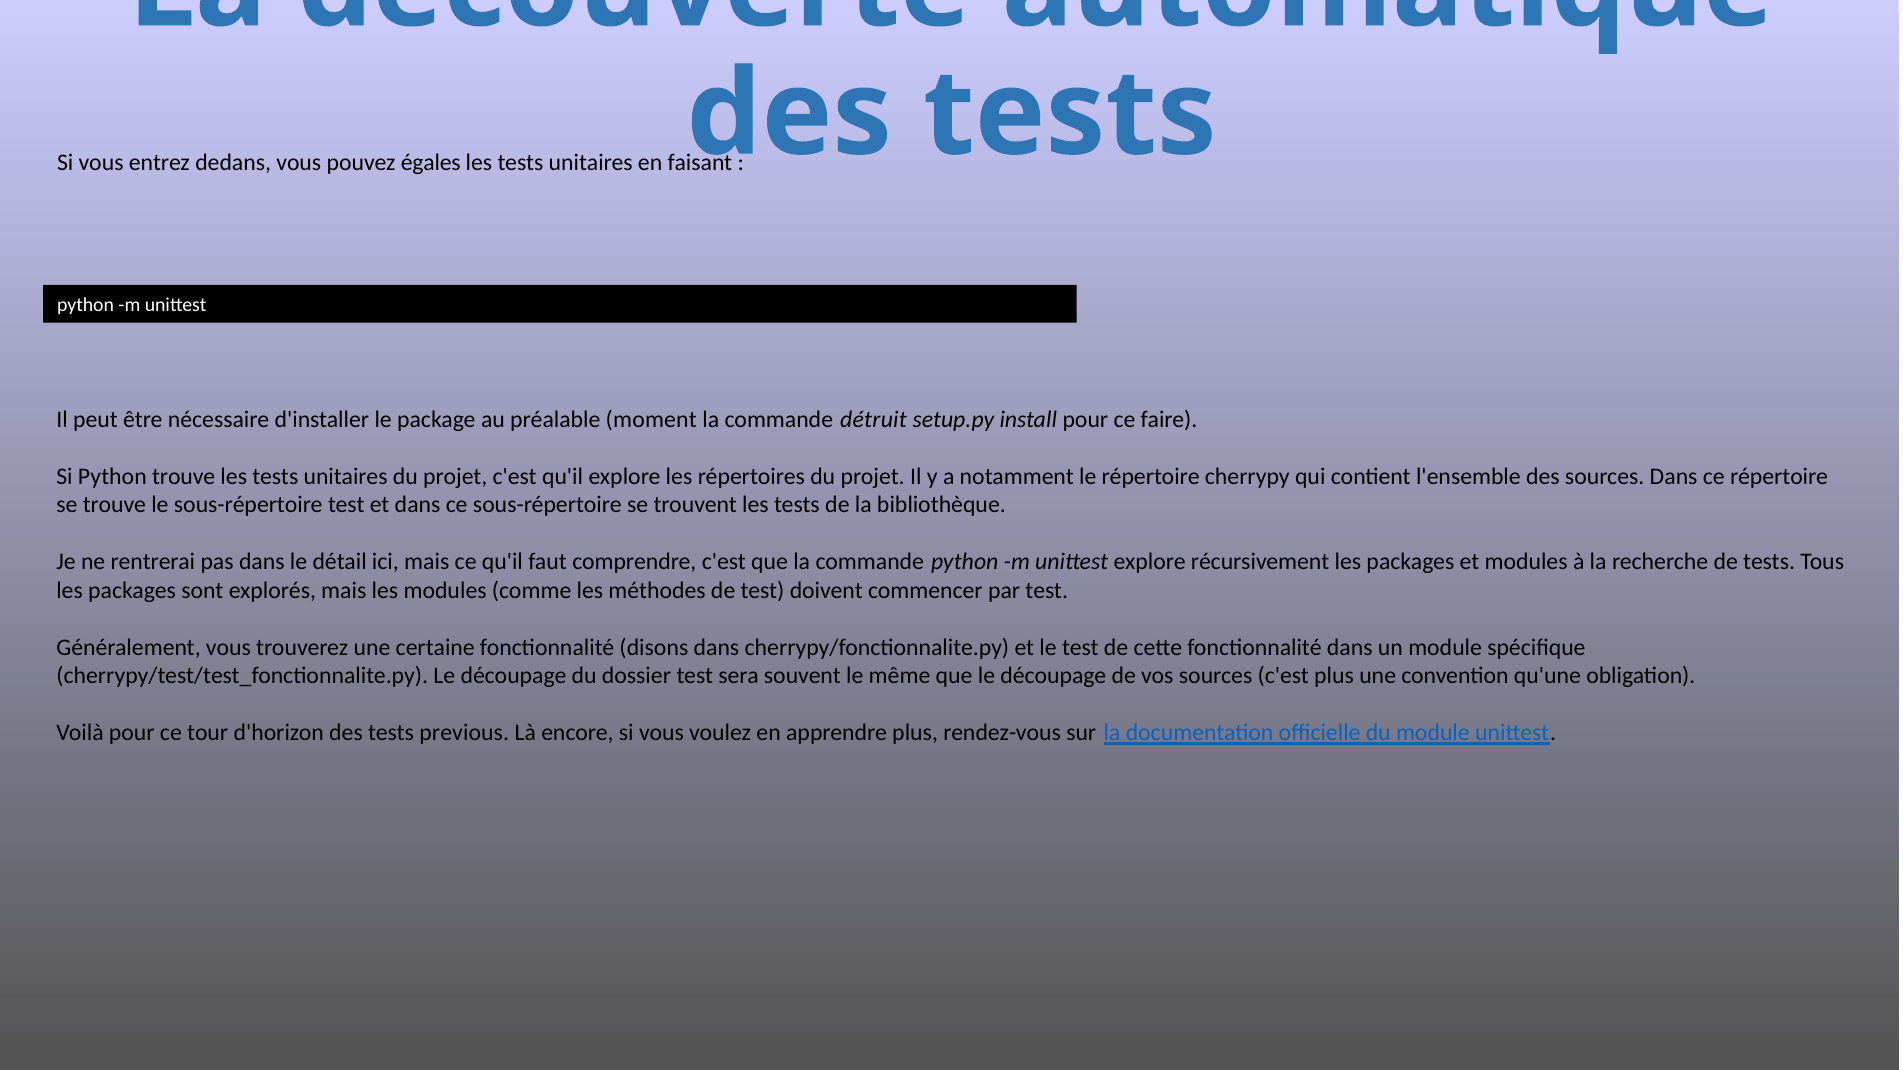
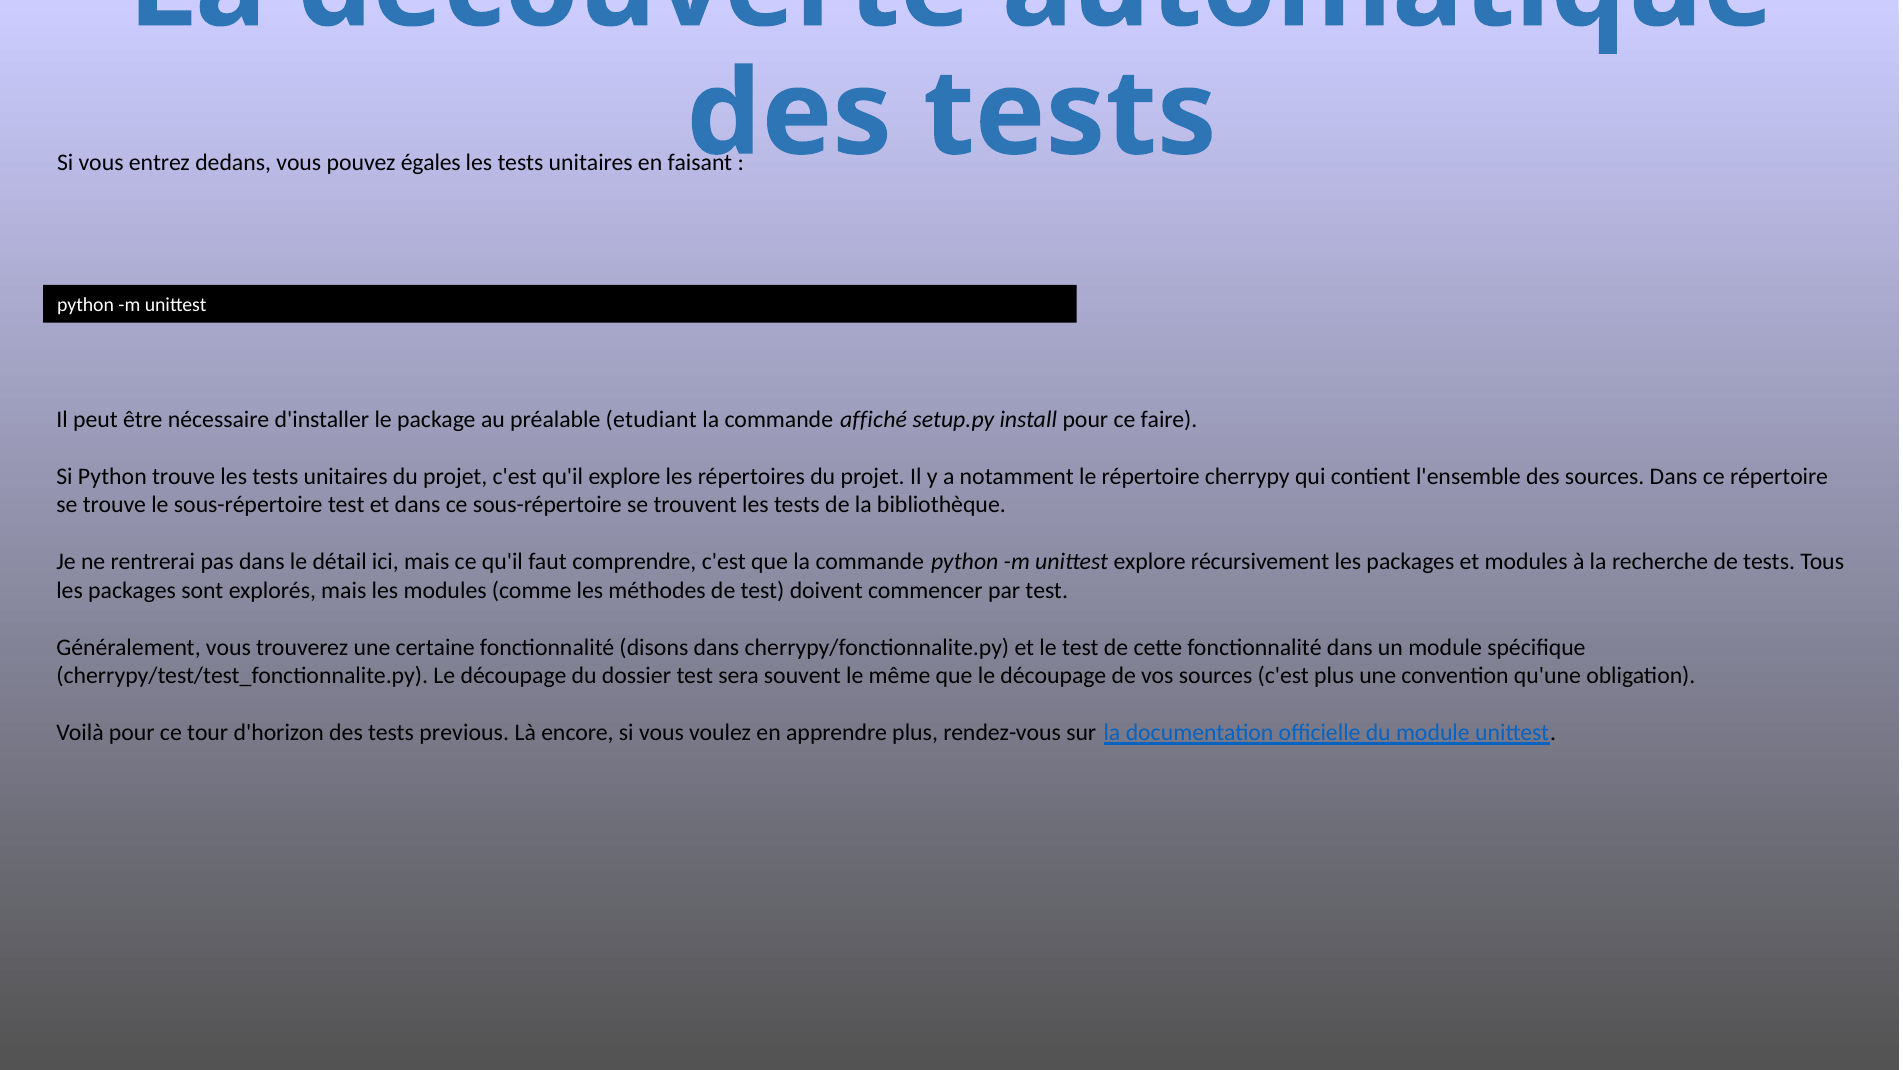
moment: moment -> etudiant
détruit: détruit -> affiché
